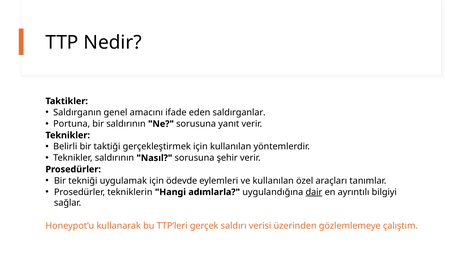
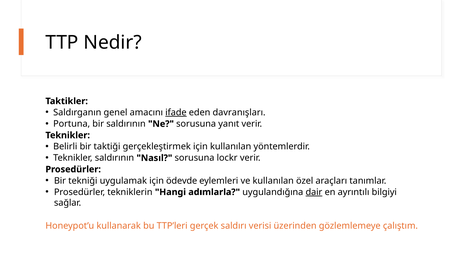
ifade underline: none -> present
saldırganlar: saldırganlar -> davranışları
şehir: şehir -> lockr
